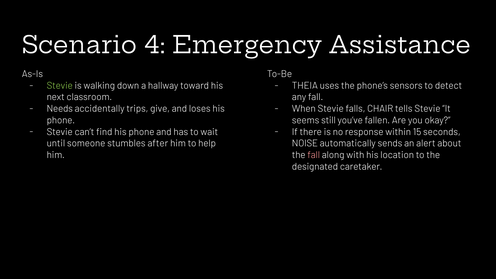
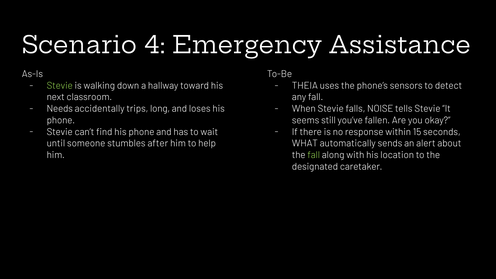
give: give -> long
CHAIR: CHAIR -> NOISE
NOISE: NOISE -> WHAT
fall at (314, 155) colour: pink -> light green
